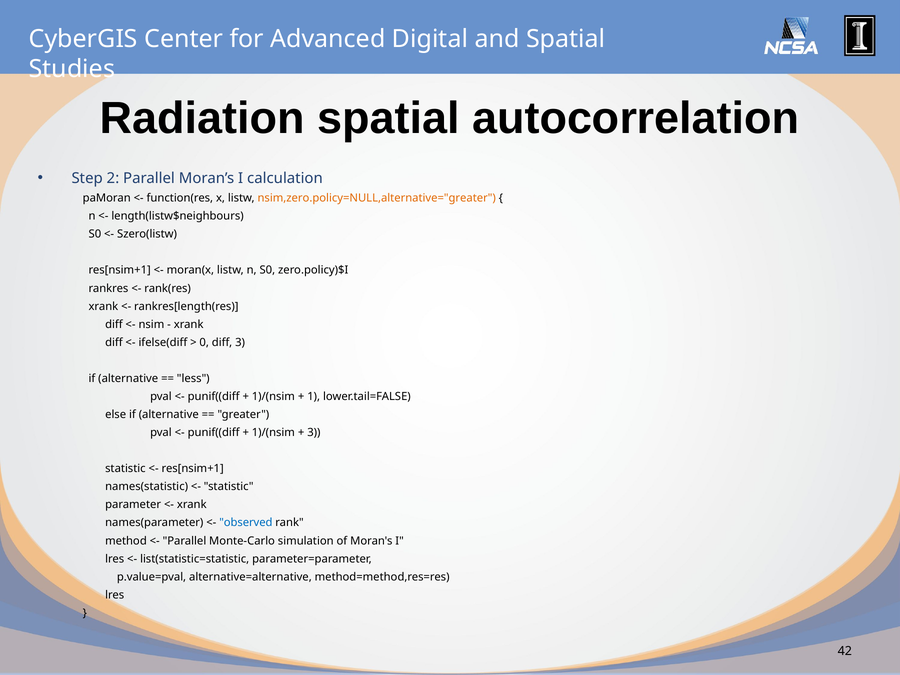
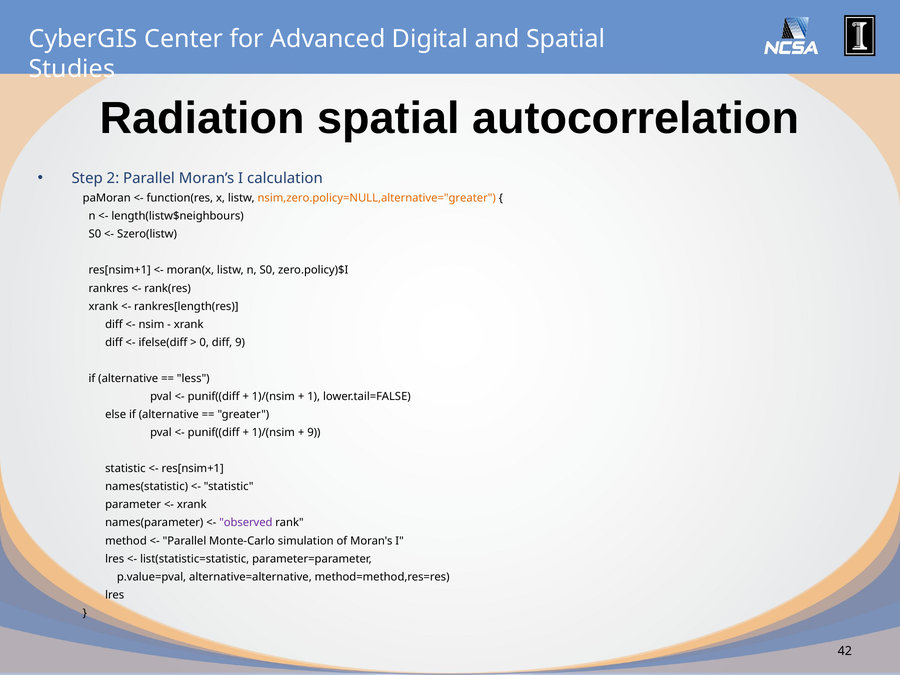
diff 3: 3 -> 9
3 at (314, 433): 3 -> 9
observed colour: blue -> purple
